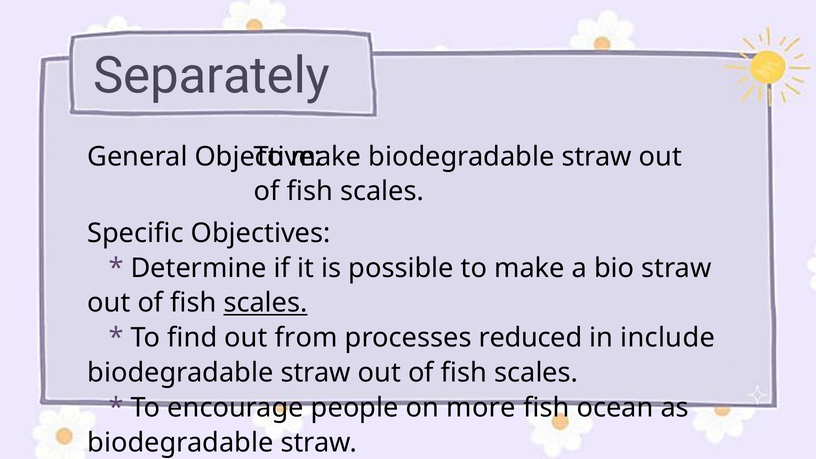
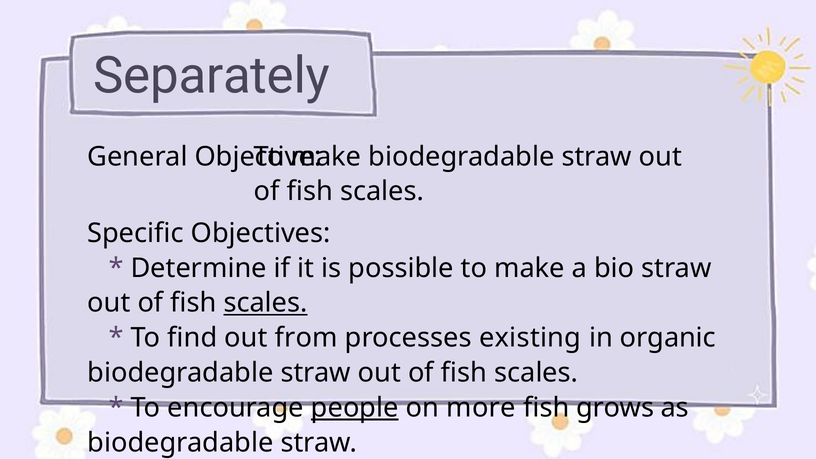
reduced: reduced -> existing
include: include -> organic
people underline: none -> present
ocean: ocean -> grows
